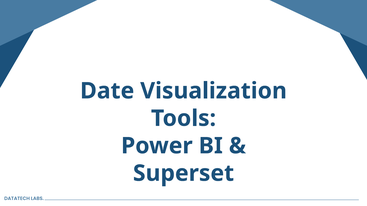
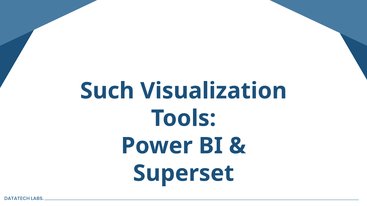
Date: Date -> Such
